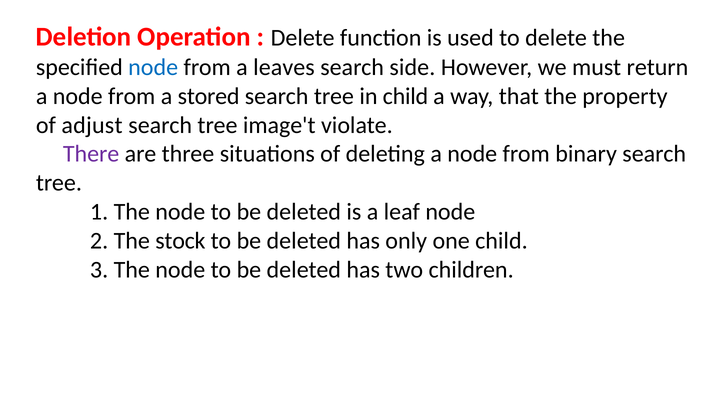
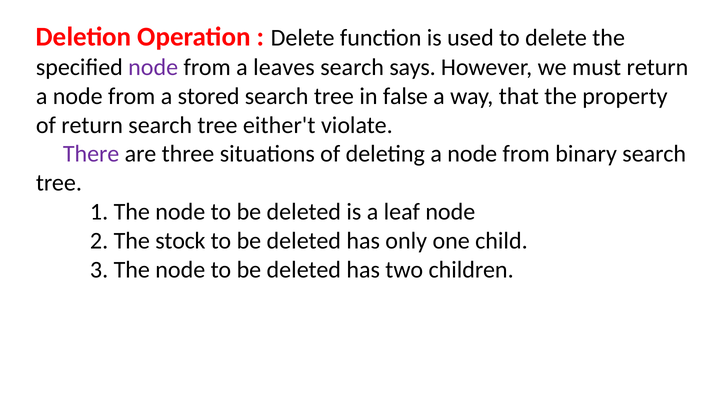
node at (153, 67) colour: blue -> purple
side: side -> says
in child: child -> false
of adjust: adjust -> return
image't: image't -> either't
